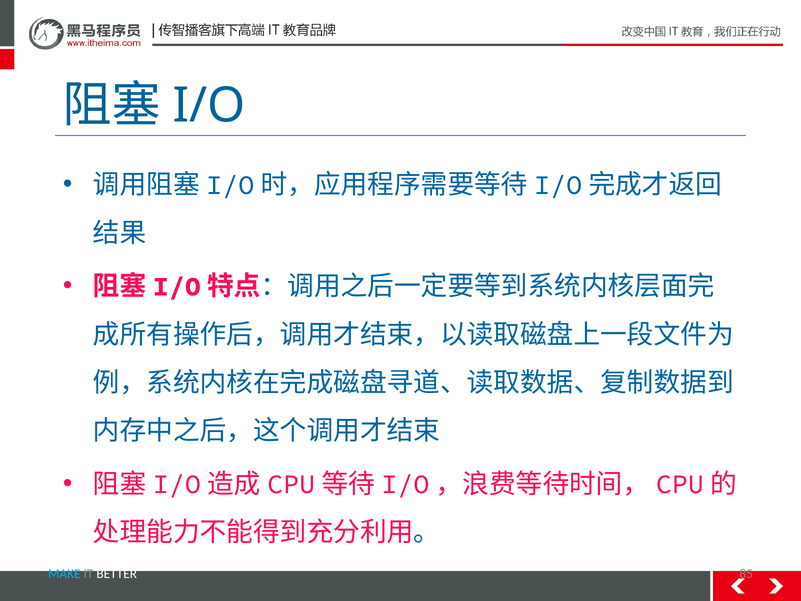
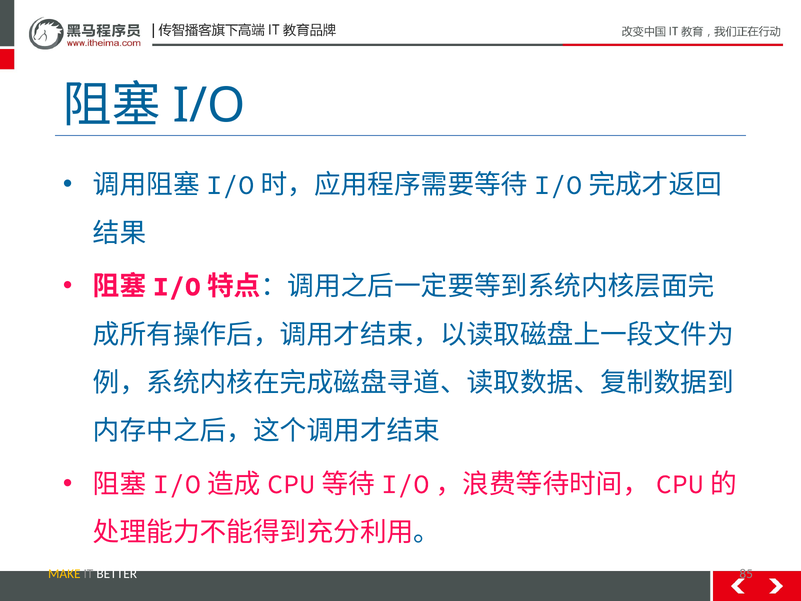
MAKE colour: light blue -> yellow
